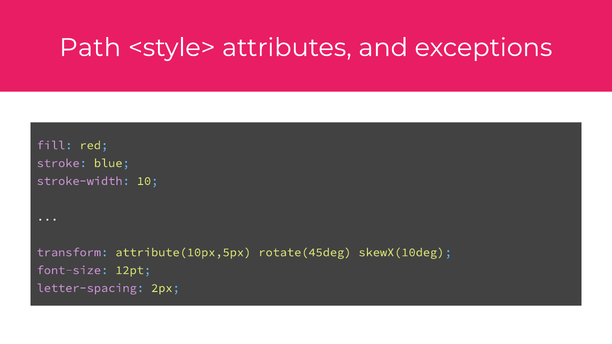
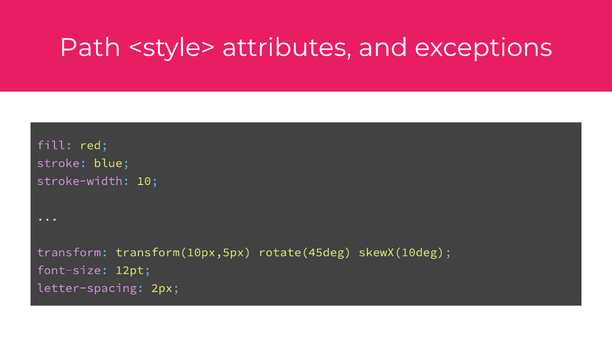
attribute(10px,5px: attribute(10px,5px -> transform(10px,5px
